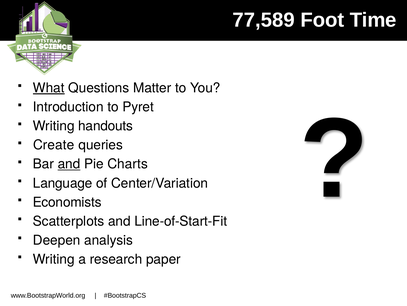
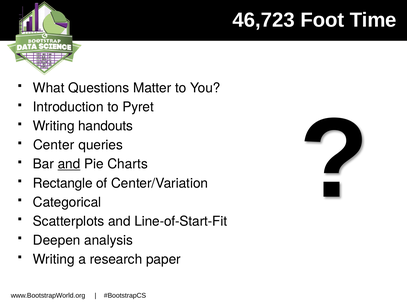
77,589: 77,589 -> 46,723
What underline: present -> none
Create: Create -> Center
Language: Language -> Rectangle
Economists: Economists -> Categorical
